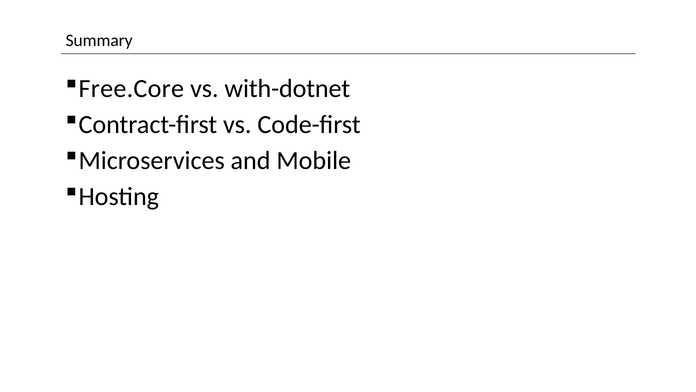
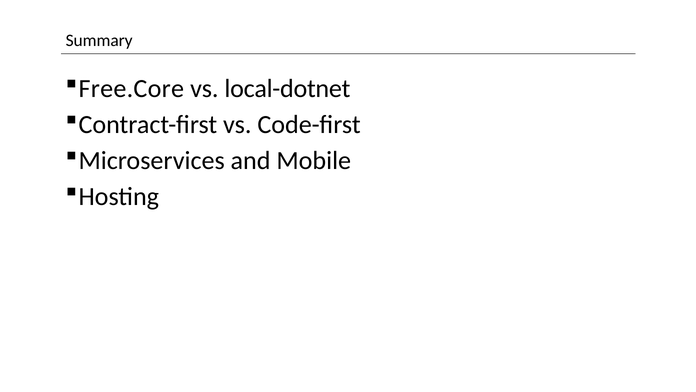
with-dotnet: with-dotnet -> local-dotnet
